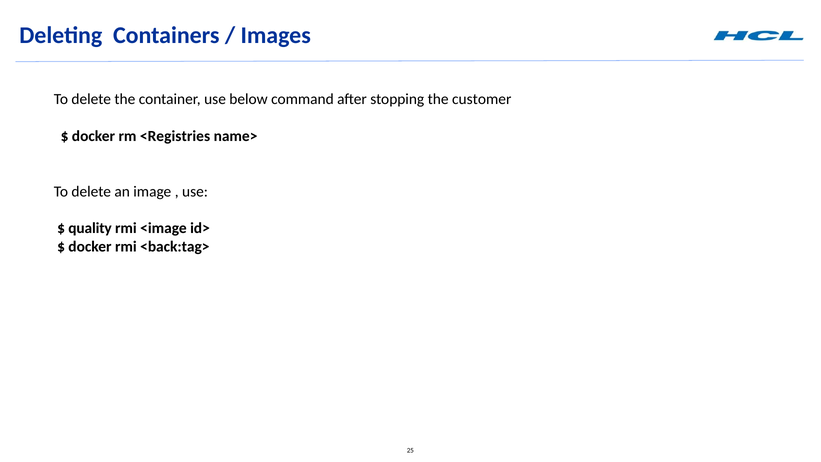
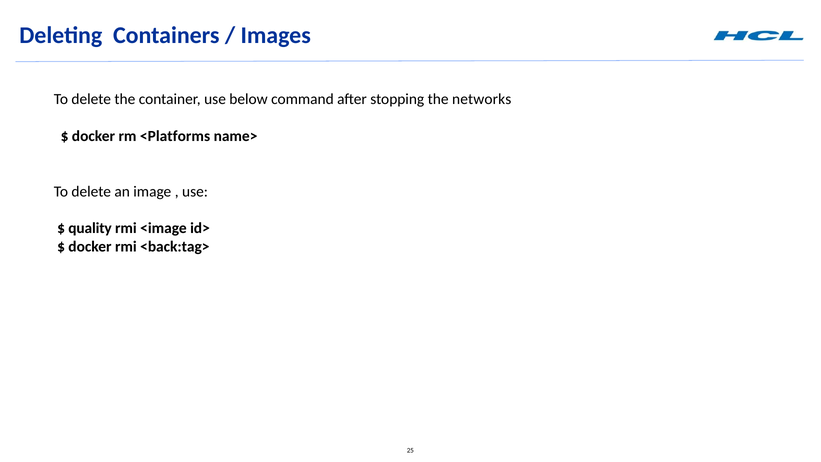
customer: customer -> networks
<Registries: <Registries -> <Platforms
